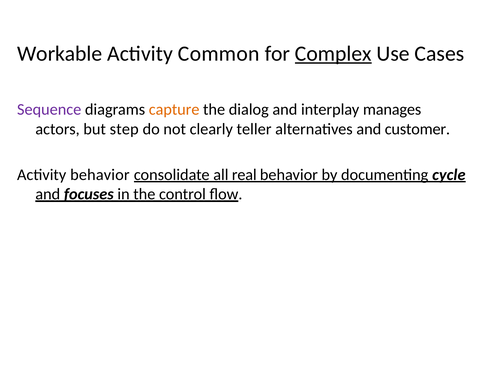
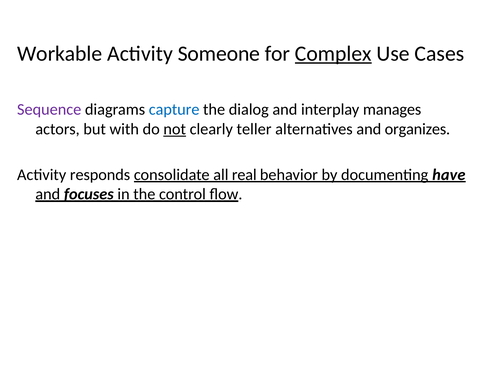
Common: Common -> Someone
capture colour: orange -> blue
step: step -> with
not underline: none -> present
customer: customer -> organizes
Activity behavior: behavior -> responds
cycle: cycle -> have
